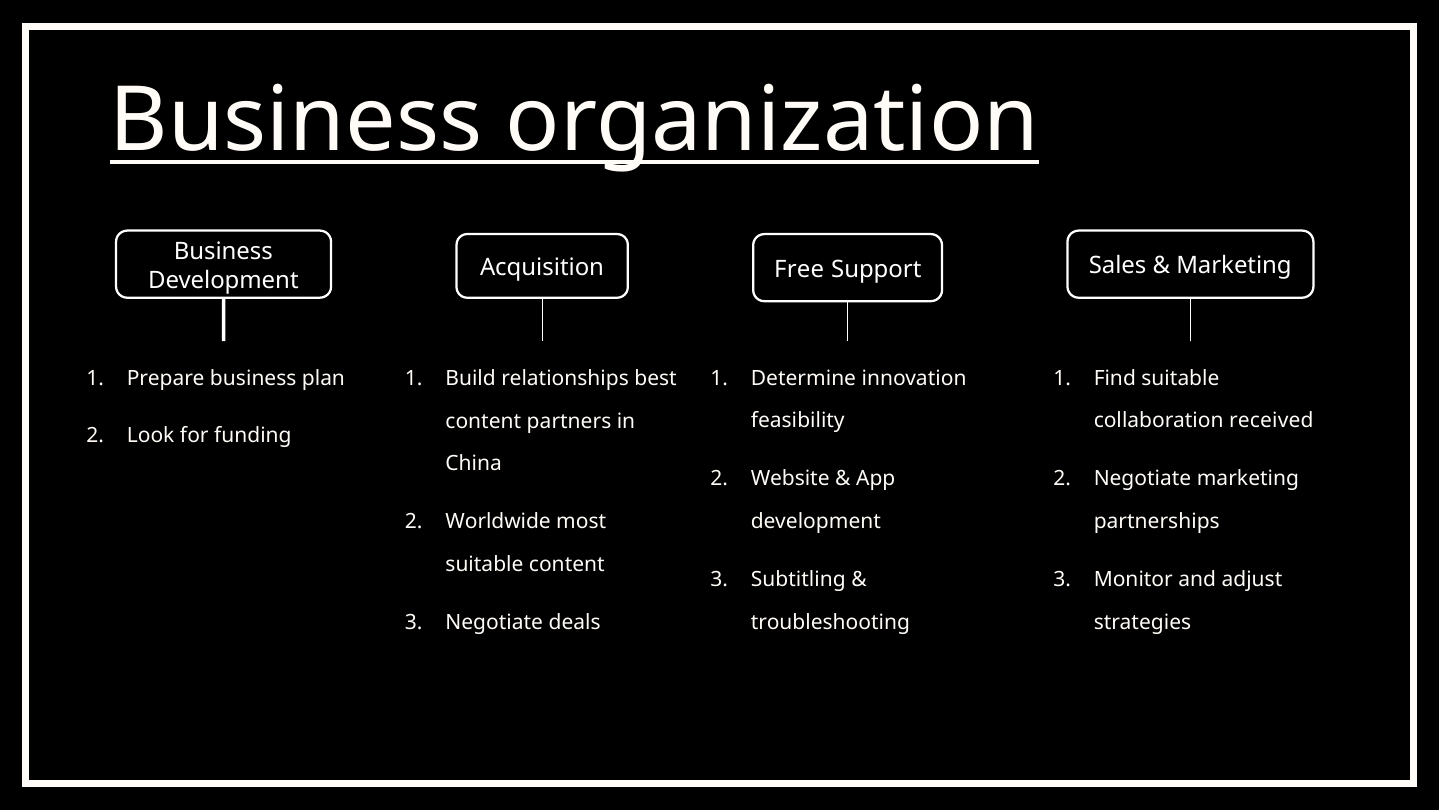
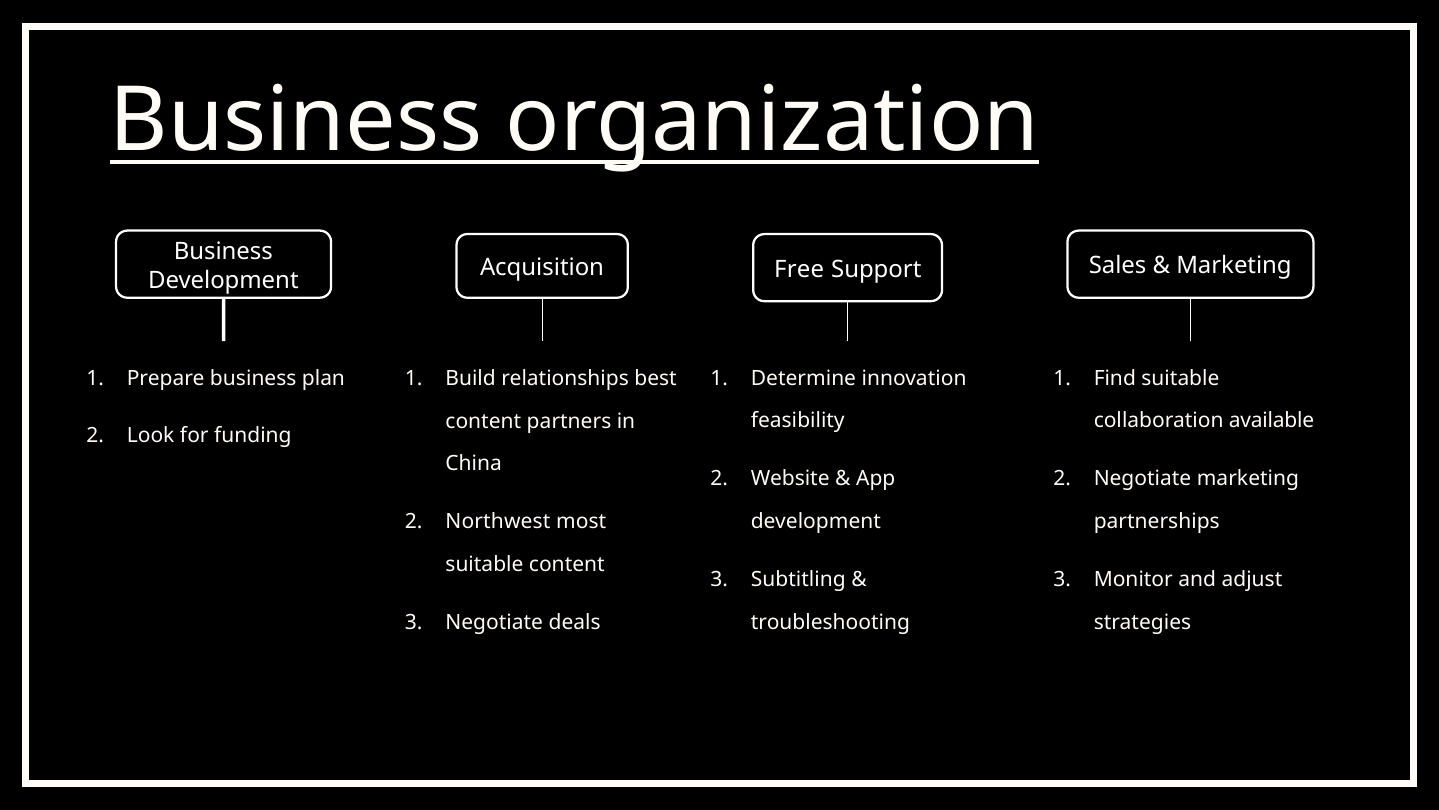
received: received -> available
Worldwide: Worldwide -> Northwest
